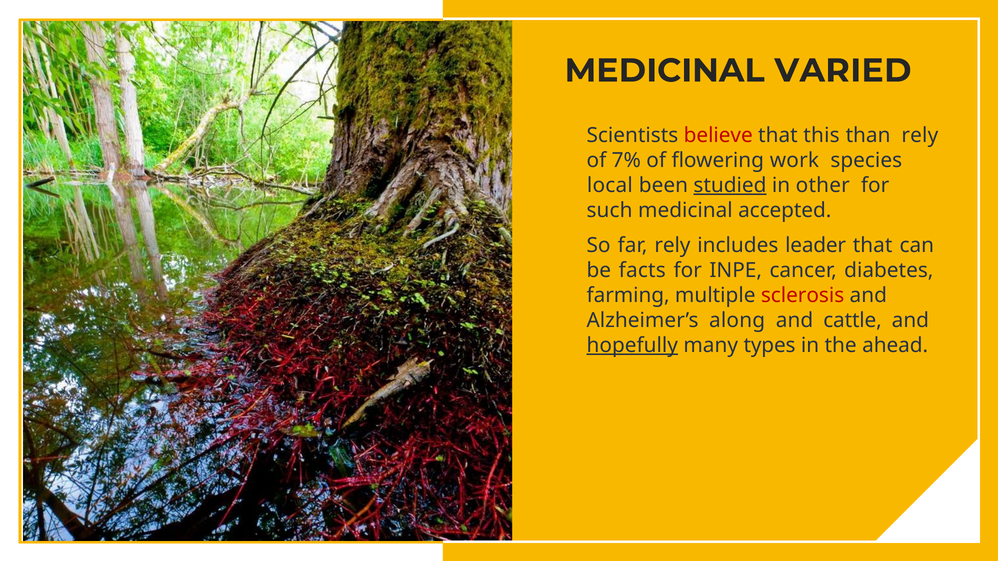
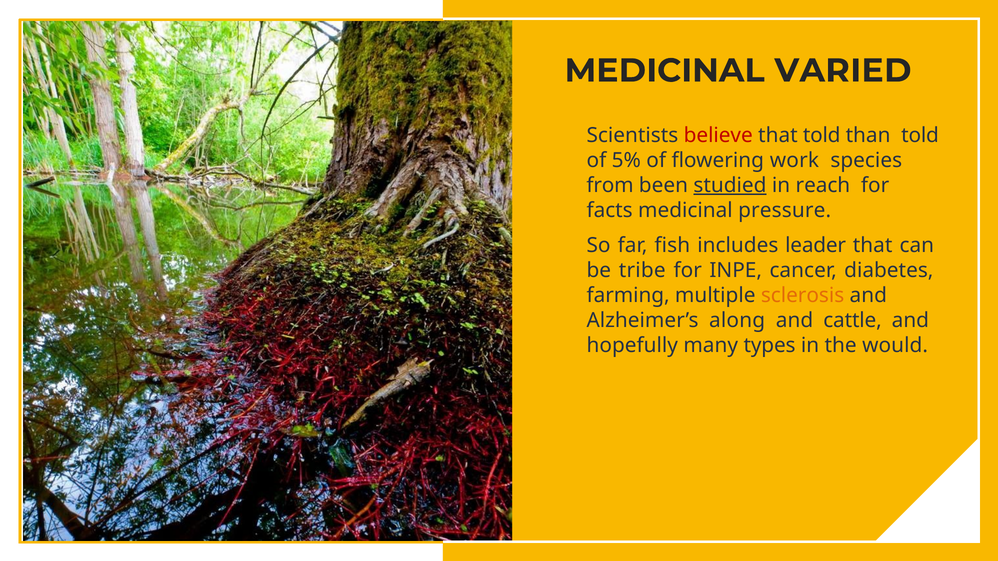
that this: this -> told
than rely: rely -> told
7%: 7% -> 5%
local: local -> from
other: other -> reach
such: such -> facts
accepted: accepted -> pressure
far rely: rely -> fish
facts: facts -> tribe
sclerosis colour: red -> orange
hopefully underline: present -> none
ahead: ahead -> would
